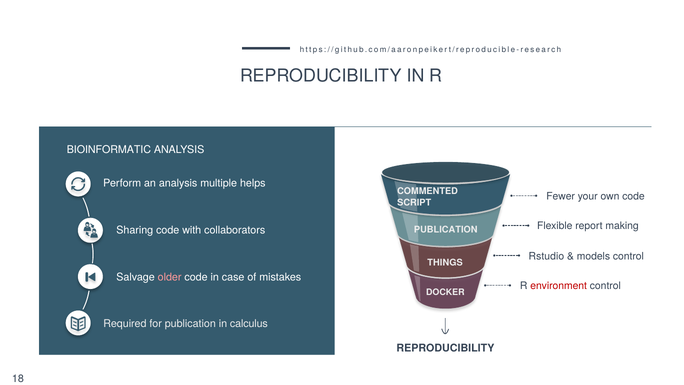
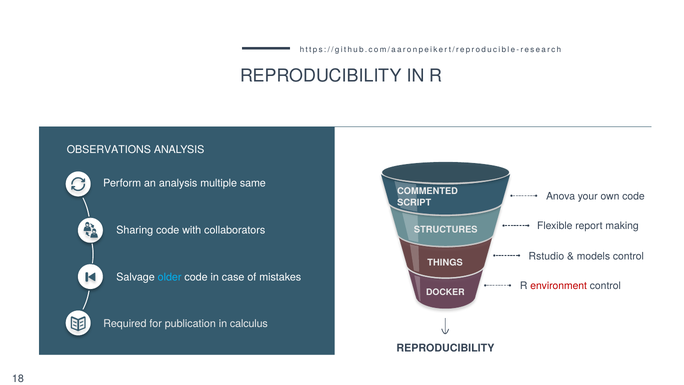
BIOINFORMATIC: BIOINFORMATIC -> OBSERVATIONS
helps: helps -> same
Fewer: Fewer -> Anova
PUBLICATION at (446, 230): PUBLICATION -> STRUCTURES
older colour: pink -> light blue
